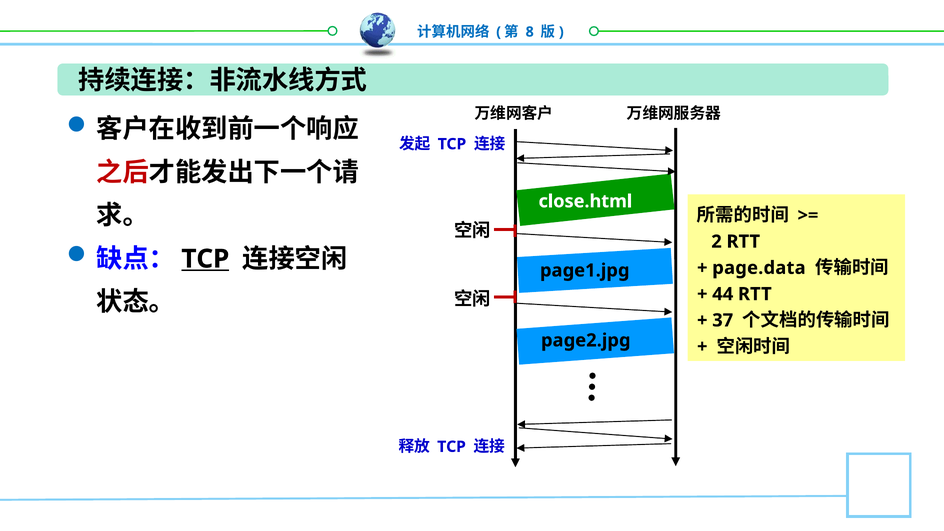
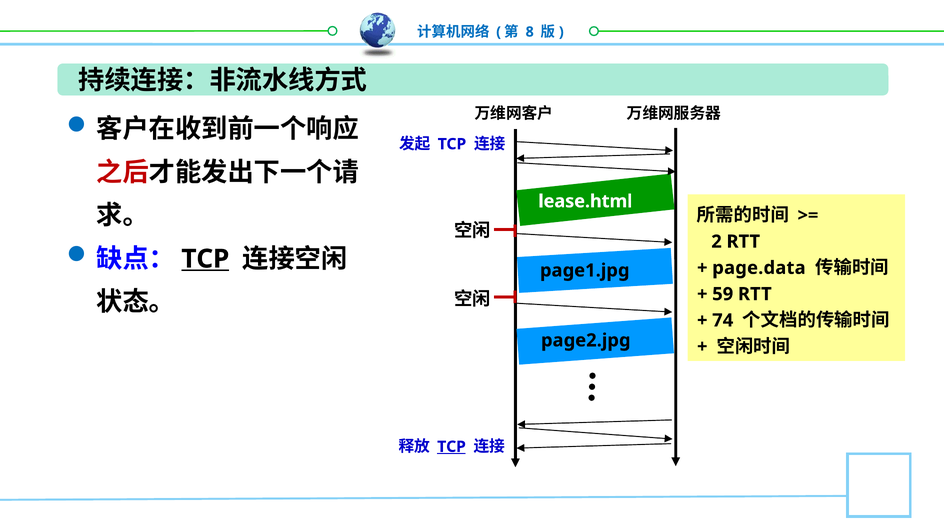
close.html: close.html -> lease.html
44: 44 -> 59
37: 37 -> 74
TCP at (452, 447) underline: none -> present
